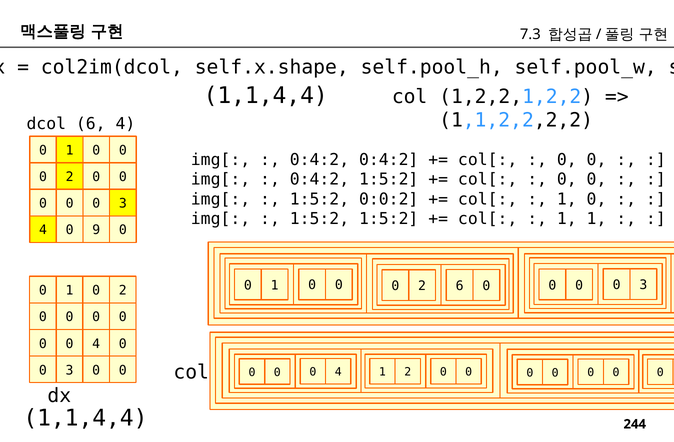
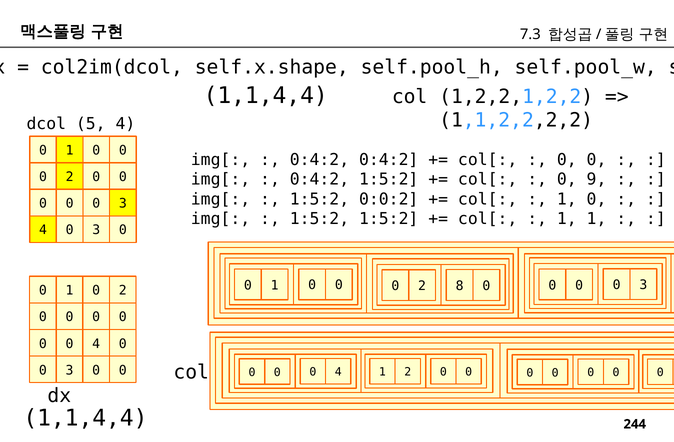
dcol 6: 6 -> 5
0 at (596, 180): 0 -> 9
4 0 9: 9 -> 3
2 6: 6 -> 8
